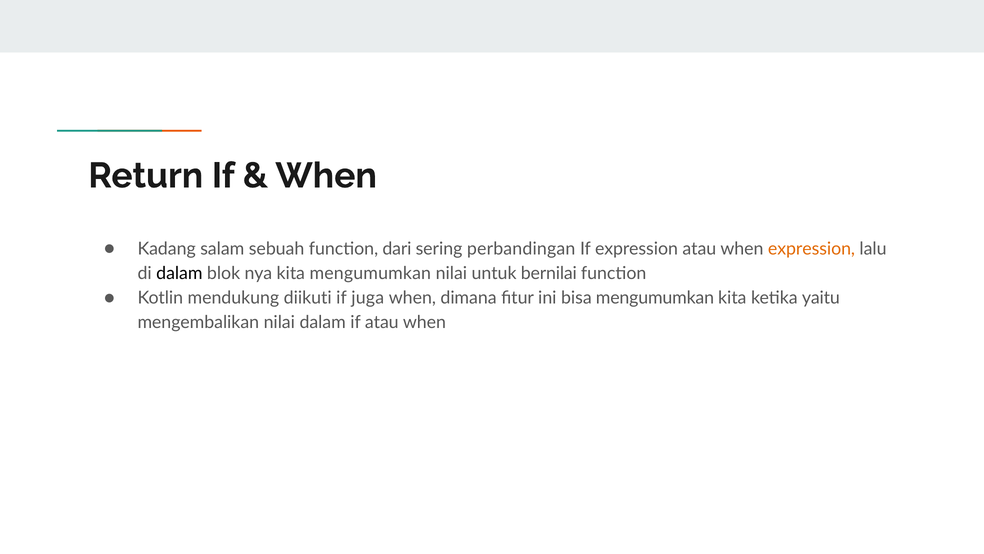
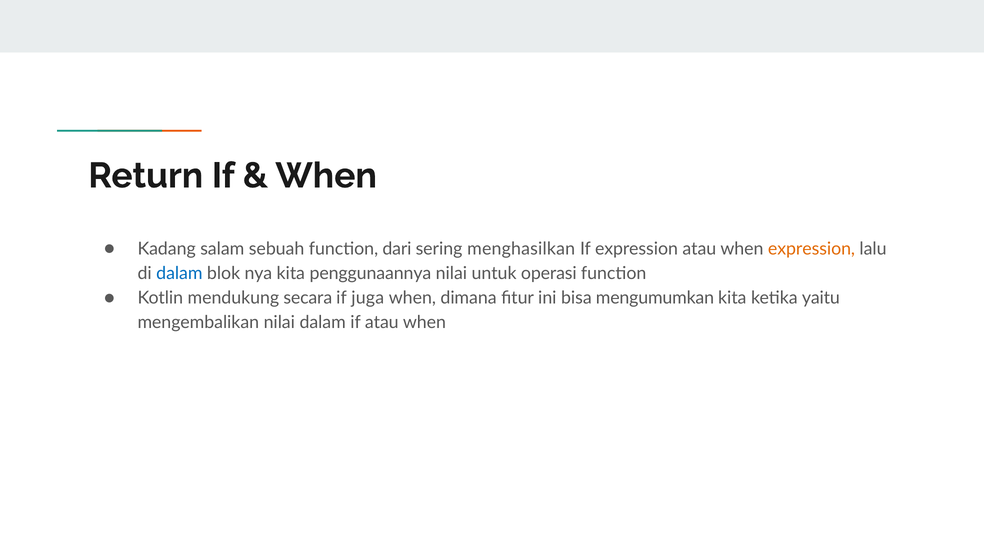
perbandingan: perbandingan -> menghasilkan
dalam at (179, 273) colour: black -> blue
kita mengumumkan: mengumumkan -> penggunaannya
bernilai: bernilai -> operasi
diikuti: diikuti -> secara
